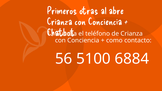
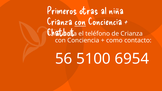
abre: abre -> niña
con at (80, 22) underline: none -> present
6884: 6884 -> 6954
